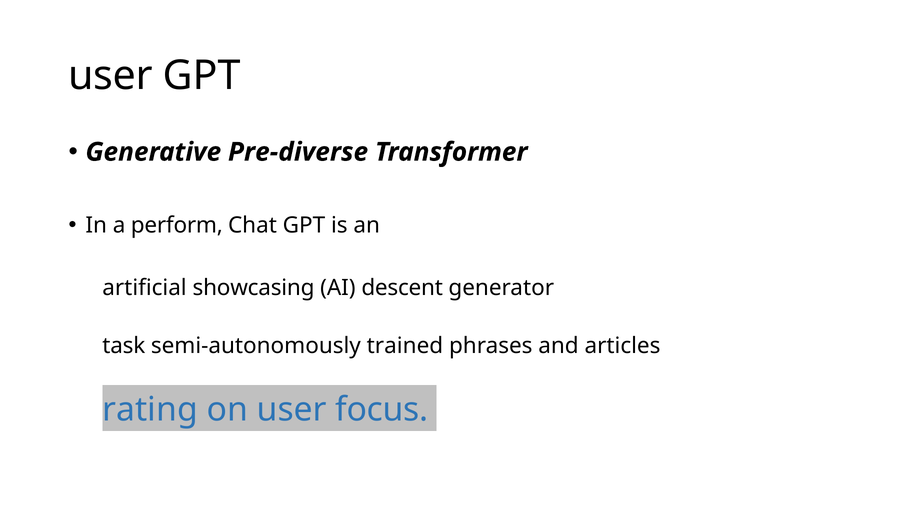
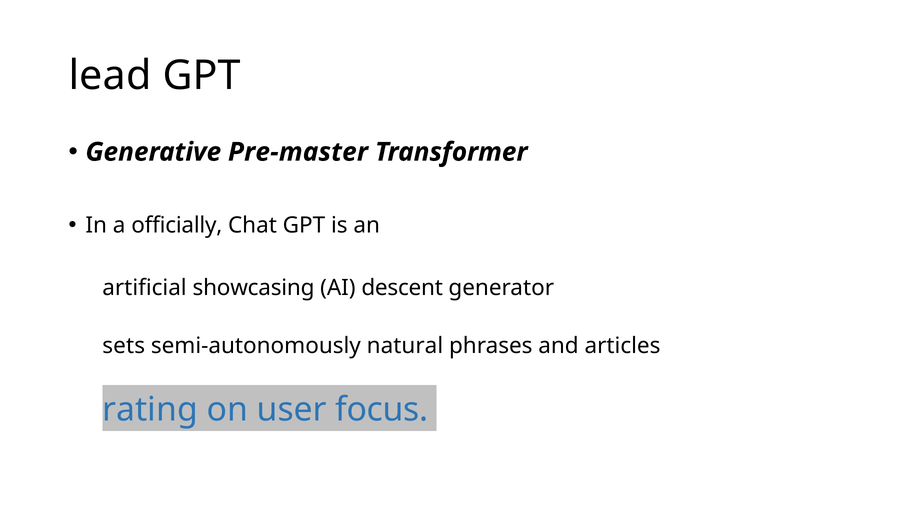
user at (110, 76): user -> lead
Pre-diverse: Pre-diverse -> Pre-master
perform: perform -> officially
task: task -> sets
trained: trained -> natural
